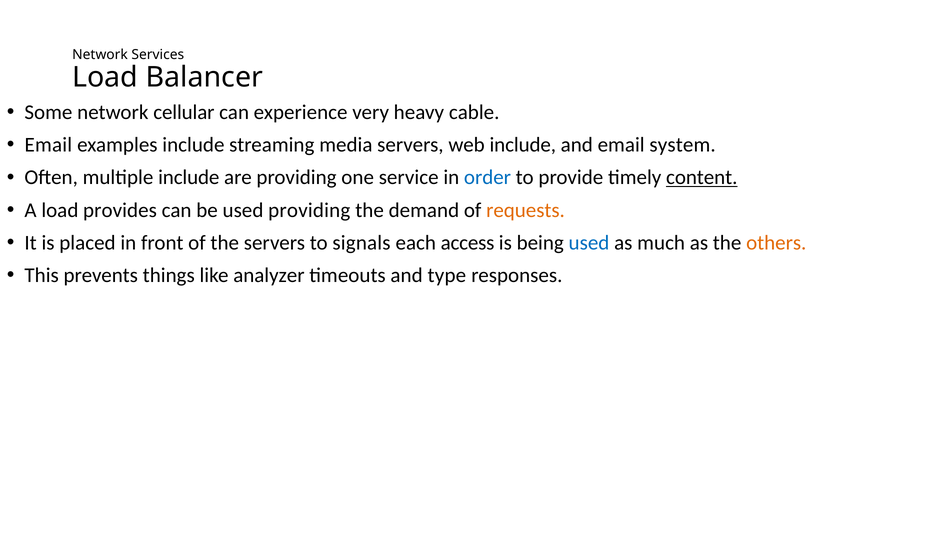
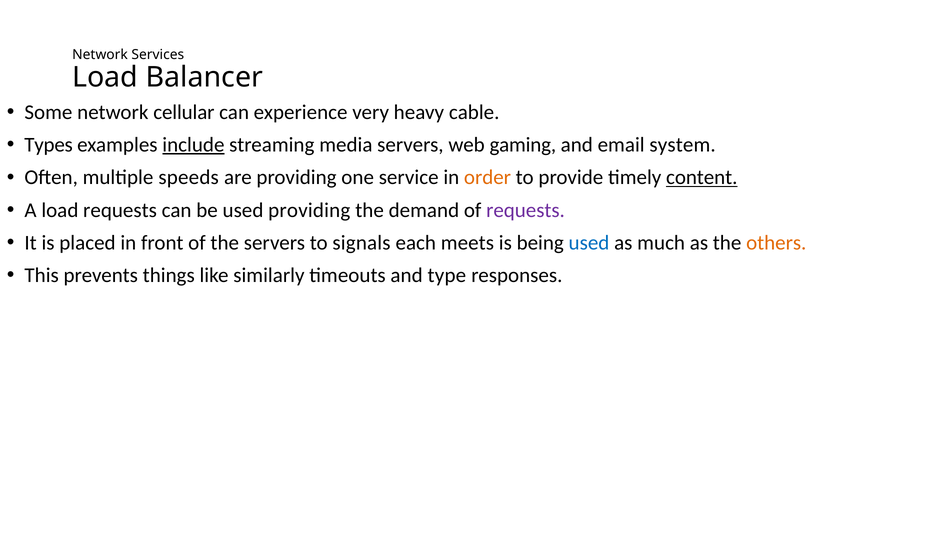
Email at (48, 145): Email -> Types
include at (193, 145) underline: none -> present
web include: include -> gaming
multiple include: include -> speeds
order colour: blue -> orange
load provides: provides -> requests
requests at (526, 210) colour: orange -> purple
access: access -> meets
analyzer: analyzer -> similarly
